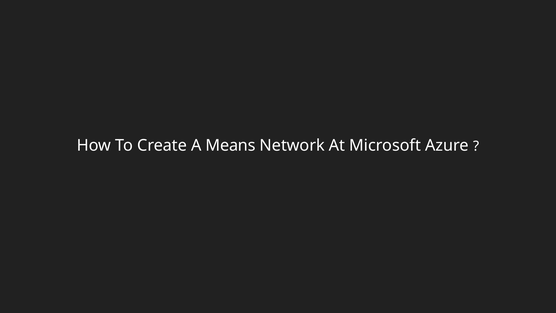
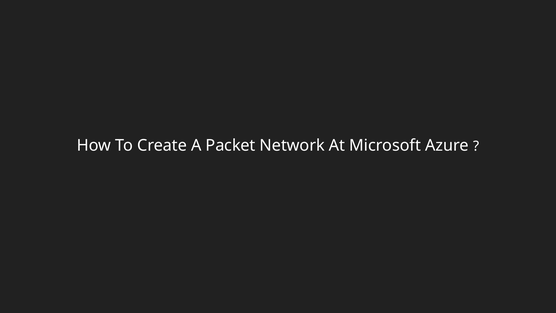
Means: Means -> Packet
